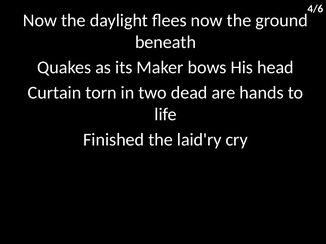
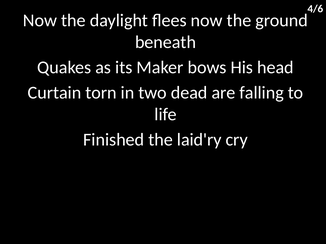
hands: hands -> falling
